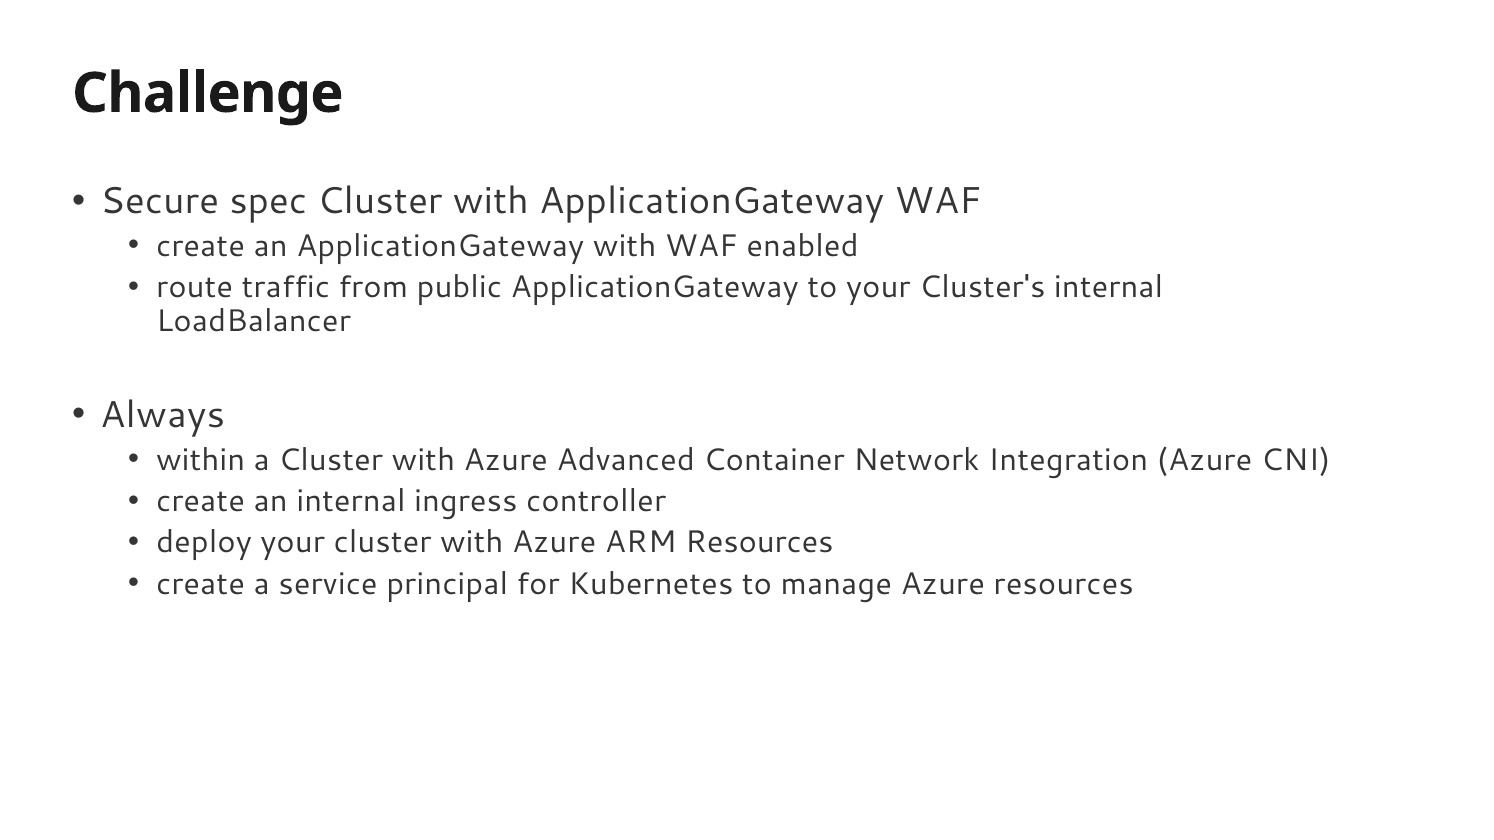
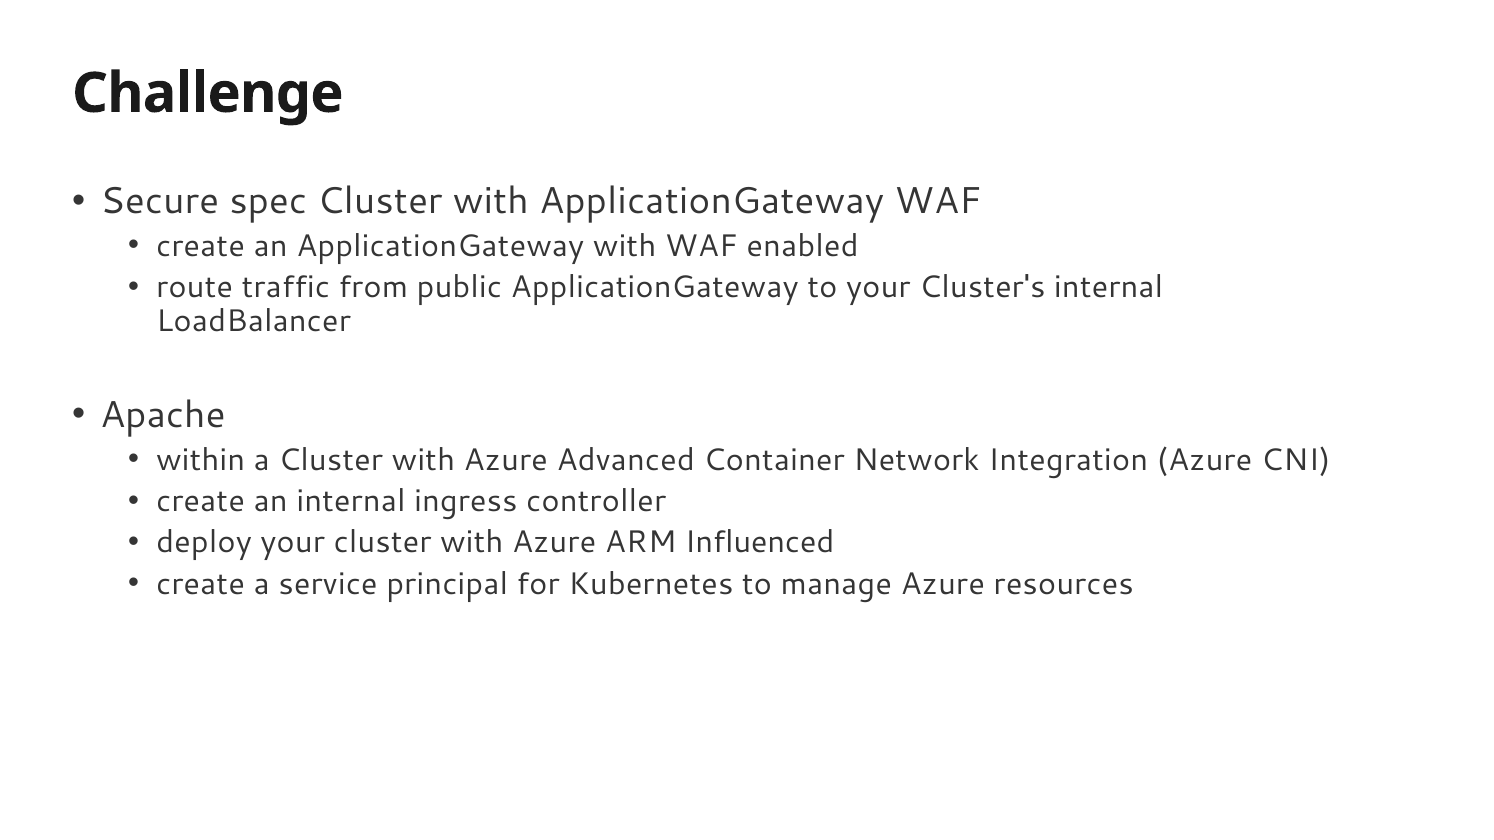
Always: Always -> Apache
ARM Resources: Resources -> Influenced
